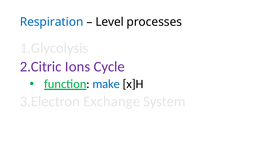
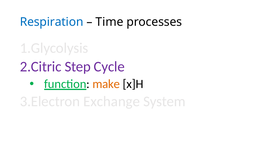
Level: Level -> Time
Ions: Ions -> Step
make colour: blue -> orange
